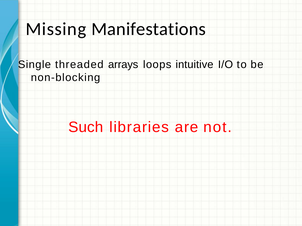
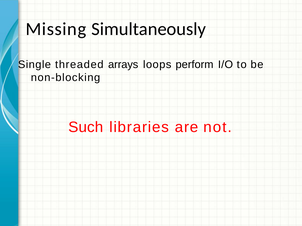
Manifestations: Manifestations -> Simultaneously
intuitive: intuitive -> perform
